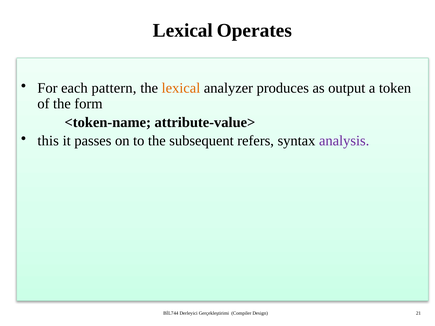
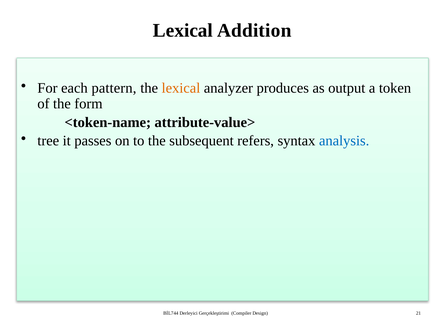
Operates: Operates -> Addition
this: this -> tree
analysis colour: purple -> blue
